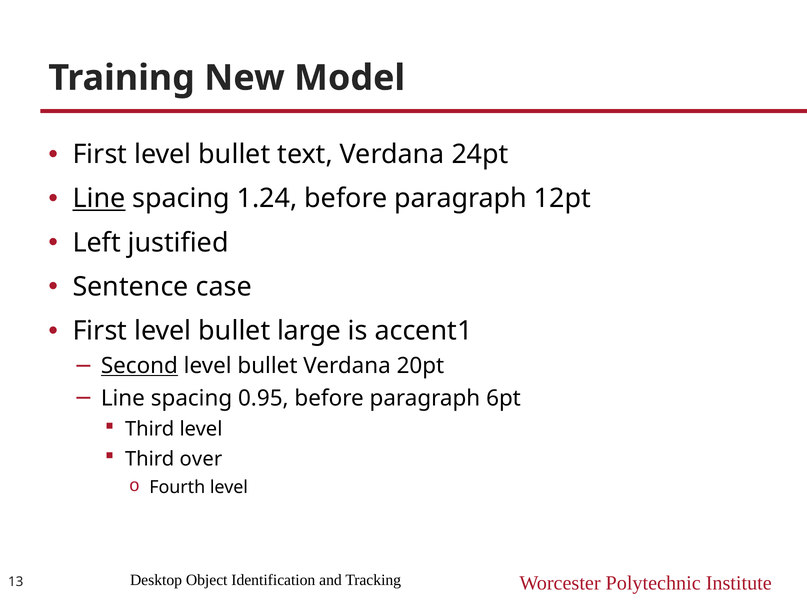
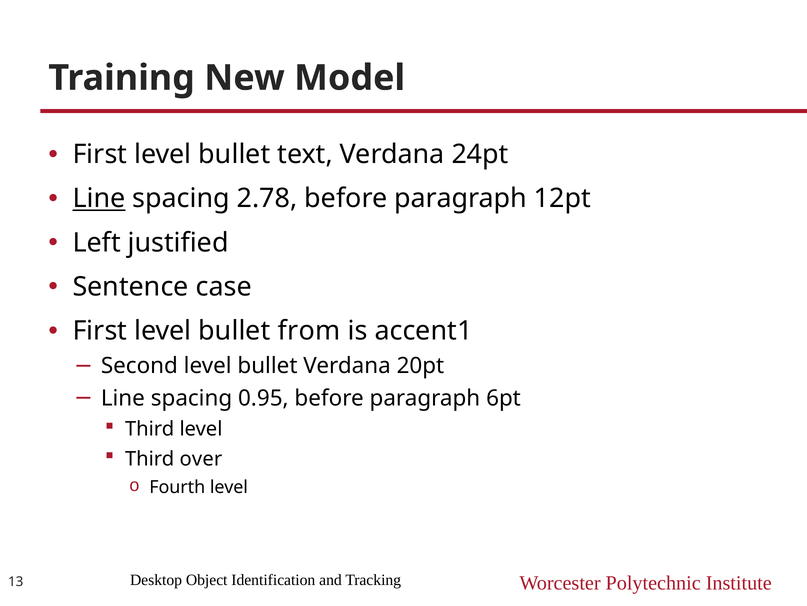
1.24: 1.24 -> 2.78
large: large -> from
Second underline: present -> none
